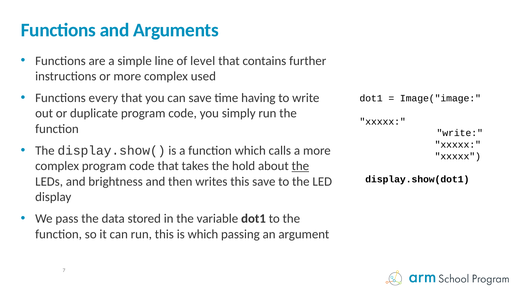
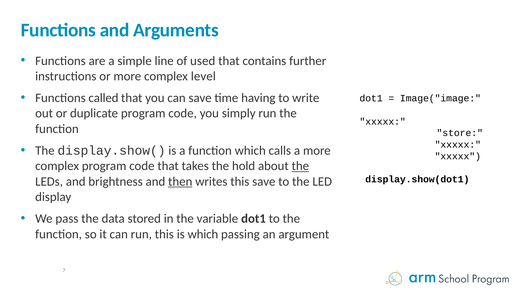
level: level -> used
used: used -> level
every: every -> called
write at (460, 133): write -> store
then underline: none -> present
